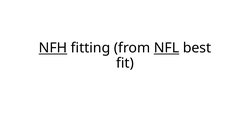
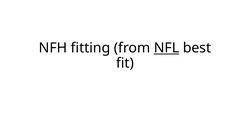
NFH underline: present -> none
